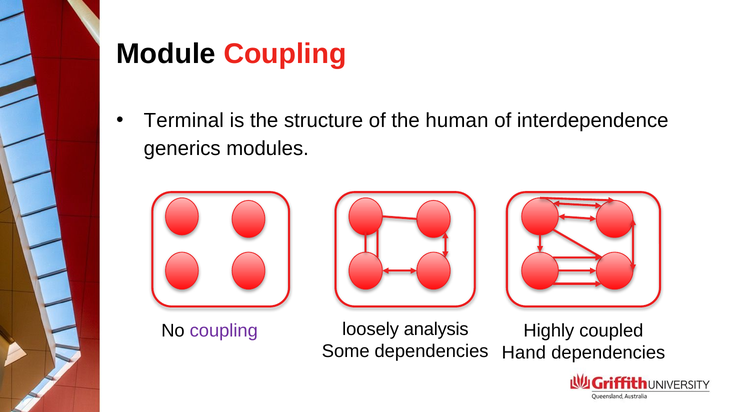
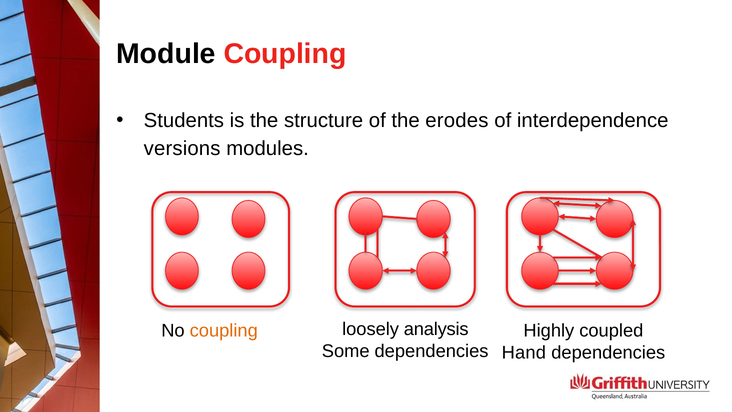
Terminal: Terminal -> Students
human: human -> erodes
generics: generics -> versions
coupling at (224, 330) colour: purple -> orange
